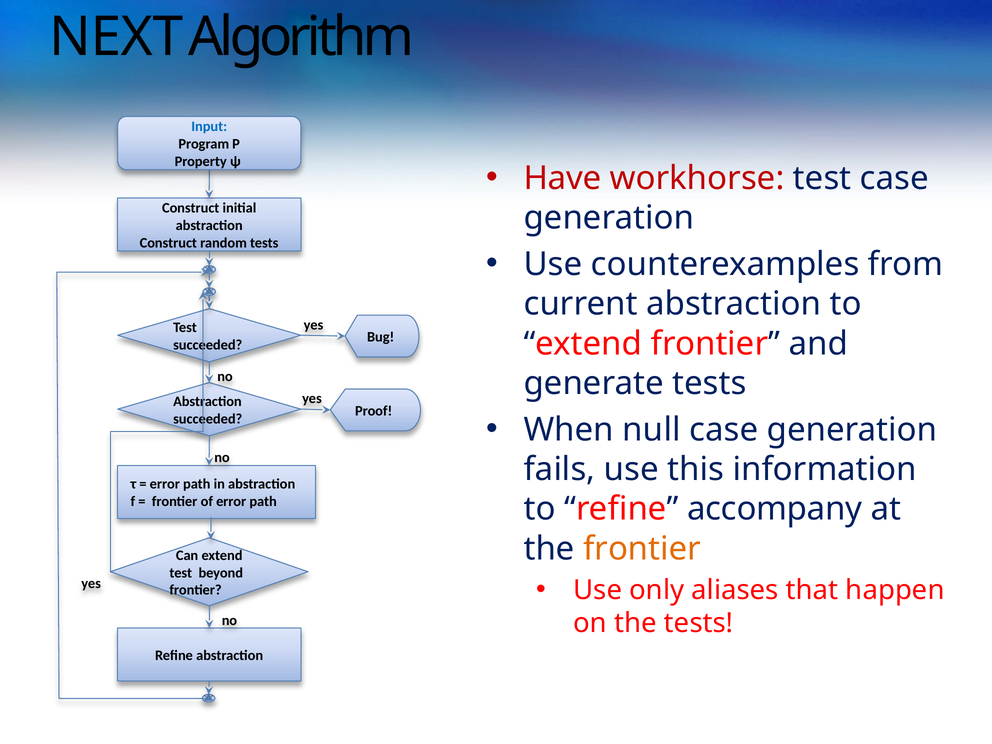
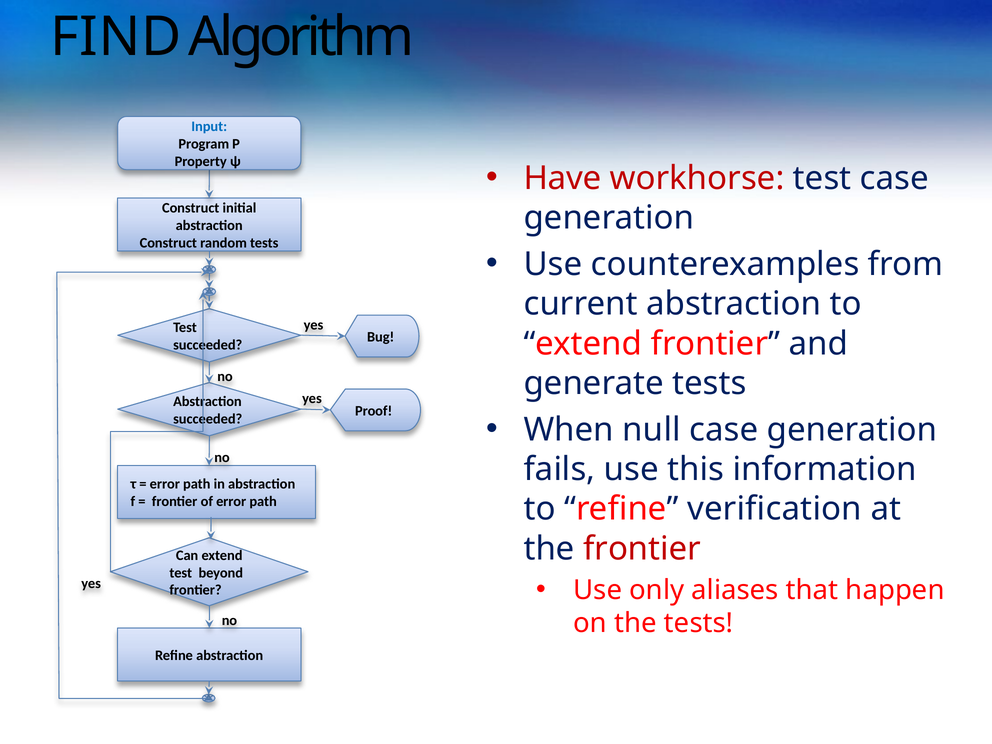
NEXT: NEXT -> FIND
accompany: accompany -> verification
frontier at (642, 549) colour: orange -> red
